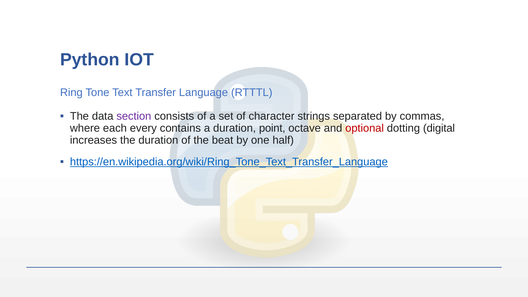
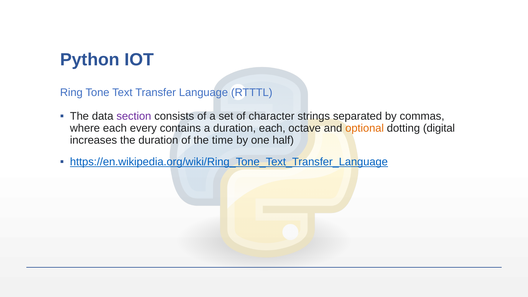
duration point: point -> each
optional colour: red -> orange
beat: beat -> time
